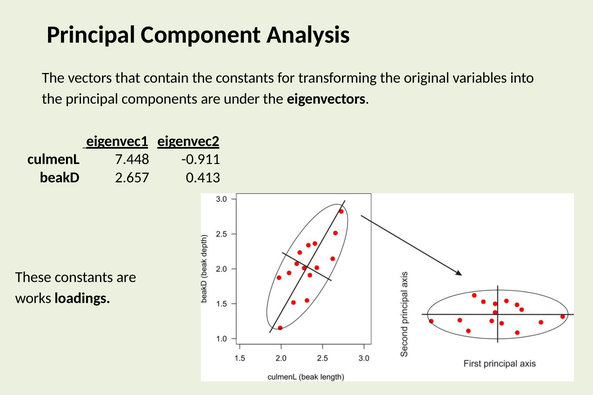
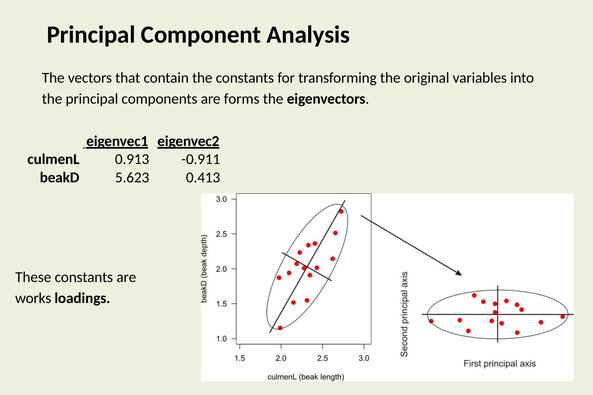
under: under -> forms
7.448: 7.448 -> 0.913
2.657: 2.657 -> 5.623
